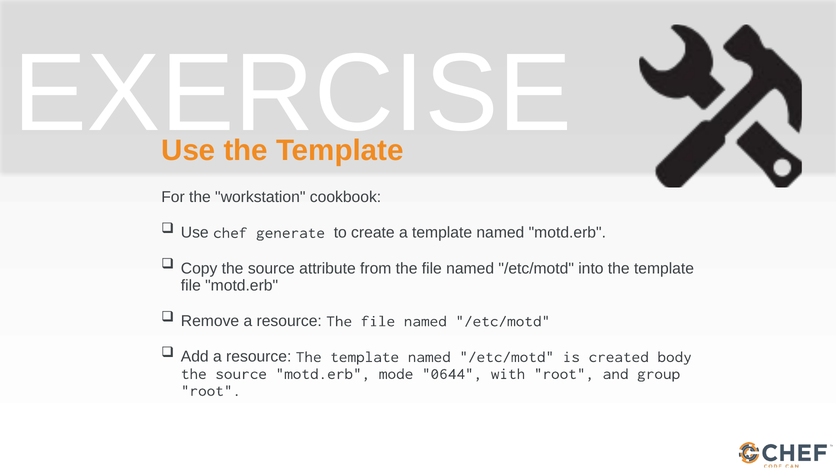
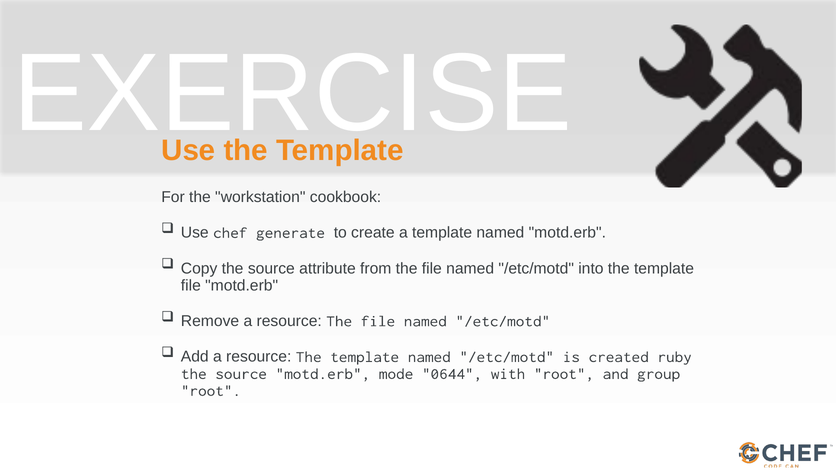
body: body -> ruby
